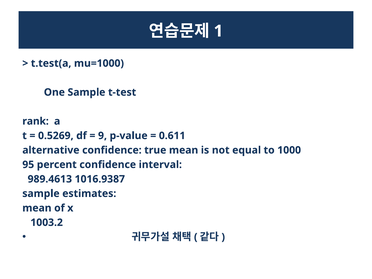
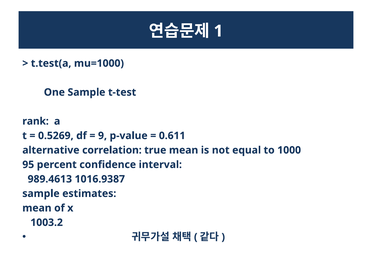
alternative confidence: confidence -> correlation
